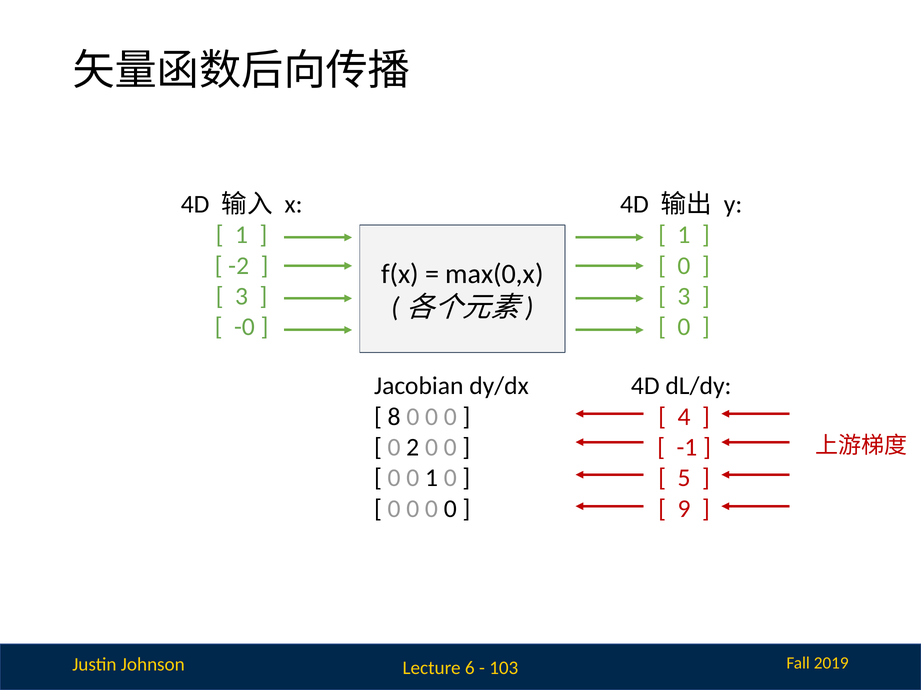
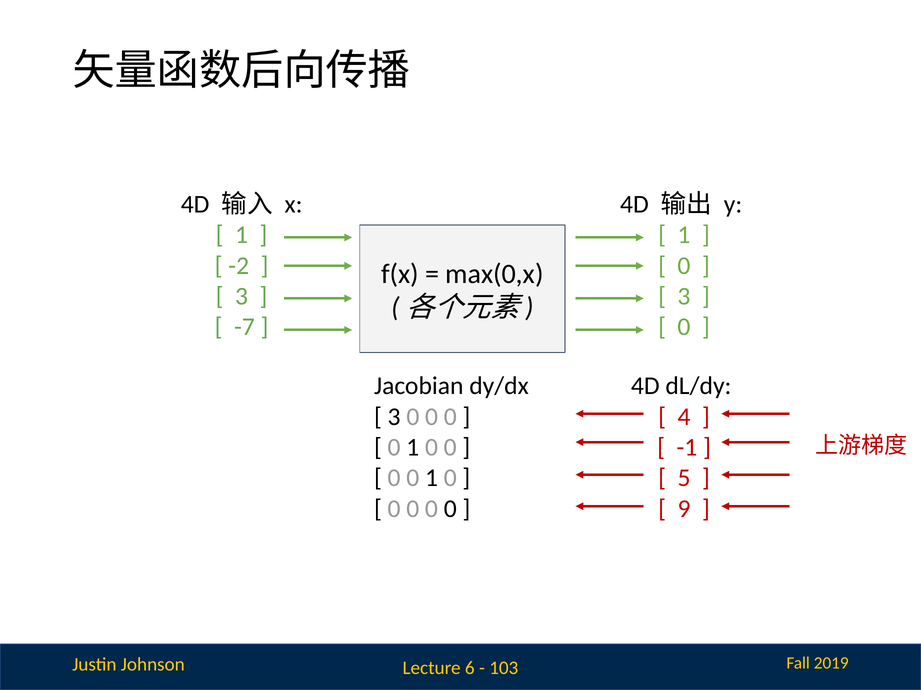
-0: -0 -> -7
8 at (394, 417): 8 -> 3
2 at (413, 448): 2 -> 1
